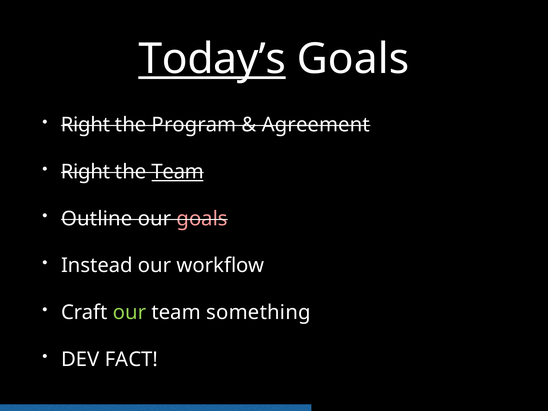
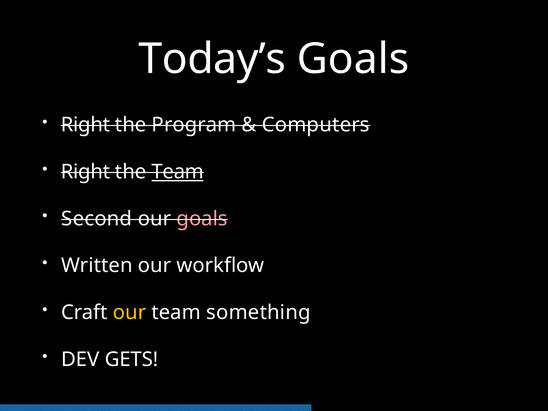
Today’s underline: present -> none
Agreement: Agreement -> Computers
Outline: Outline -> Second
Instead: Instead -> Written
our at (130, 313) colour: light green -> yellow
FACT: FACT -> GETS
